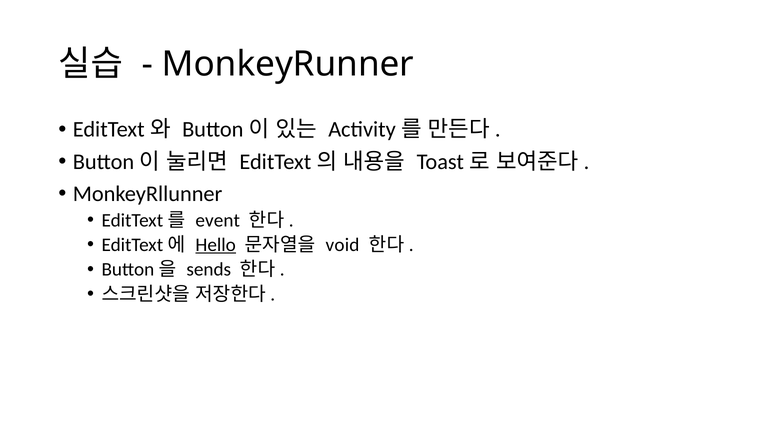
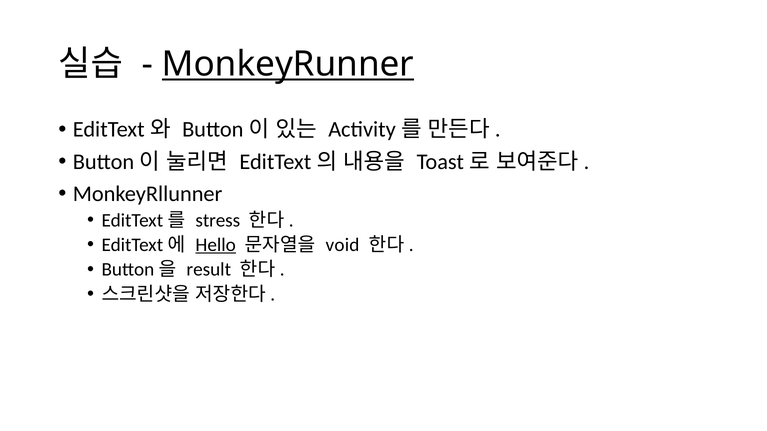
MonkeyRunner underline: none -> present
event: event -> stress
sends: sends -> result
